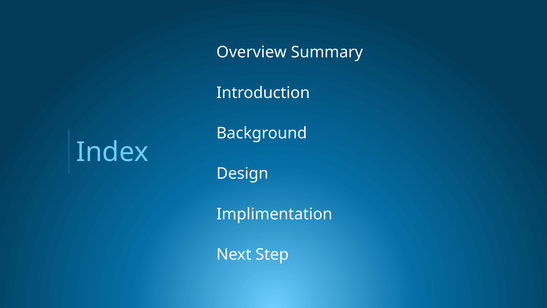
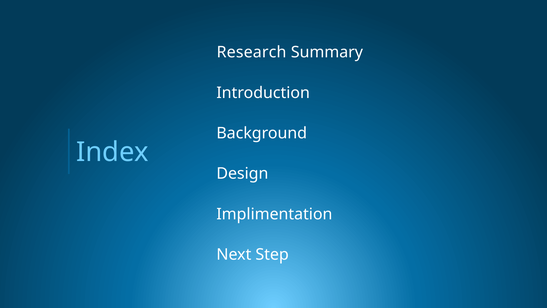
Overview: Overview -> Research
